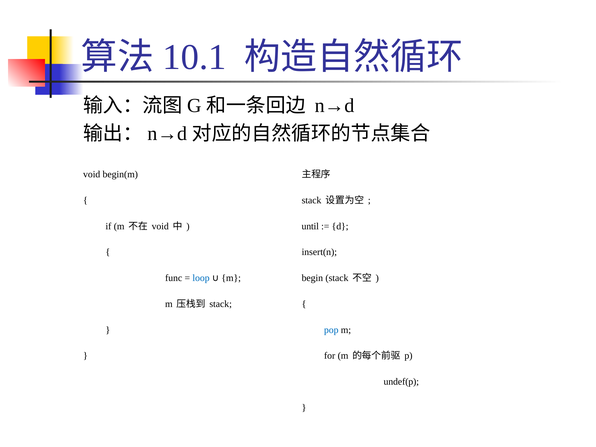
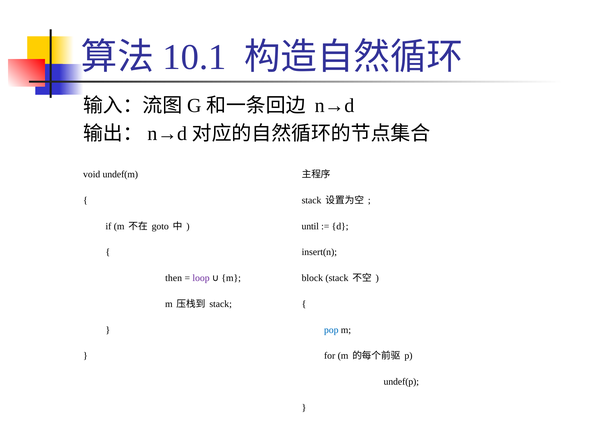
begin(m: begin(m -> undef(m
void at (160, 226): void -> goto
func: func -> then
loop colour: blue -> purple
begin: begin -> block
